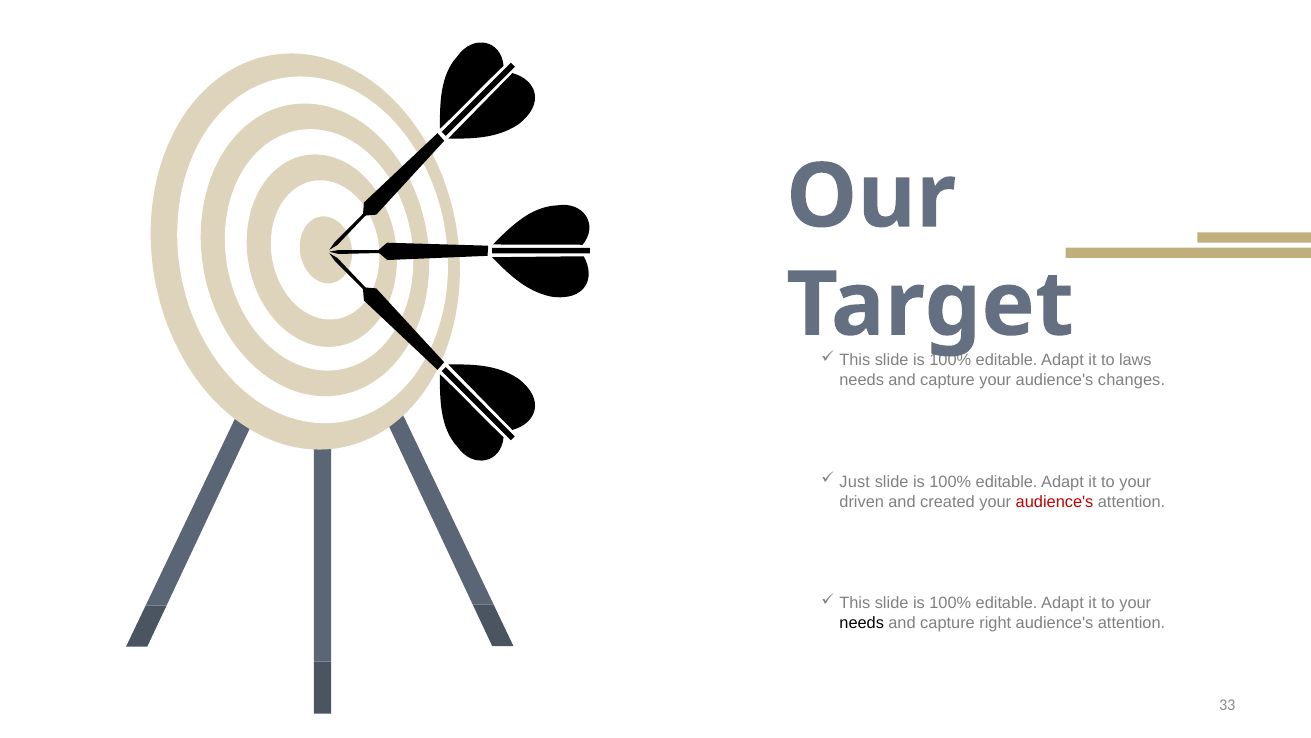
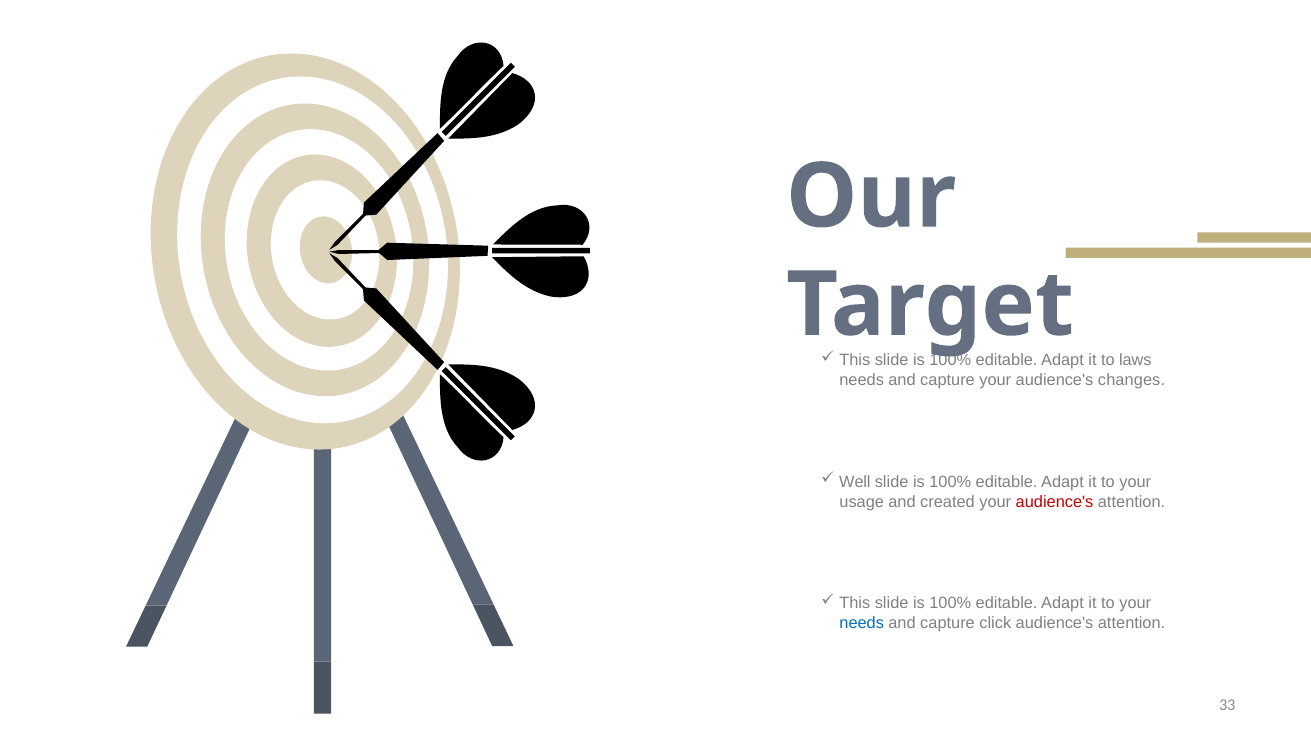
Just: Just -> Well
driven: driven -> usage
needs at (862, 623) colour: black -> blue
right: right -> click
